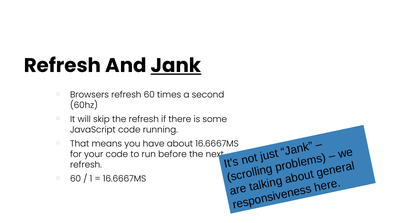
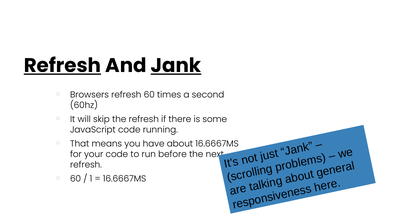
Refresh at (62, 66) underline: none -> present
